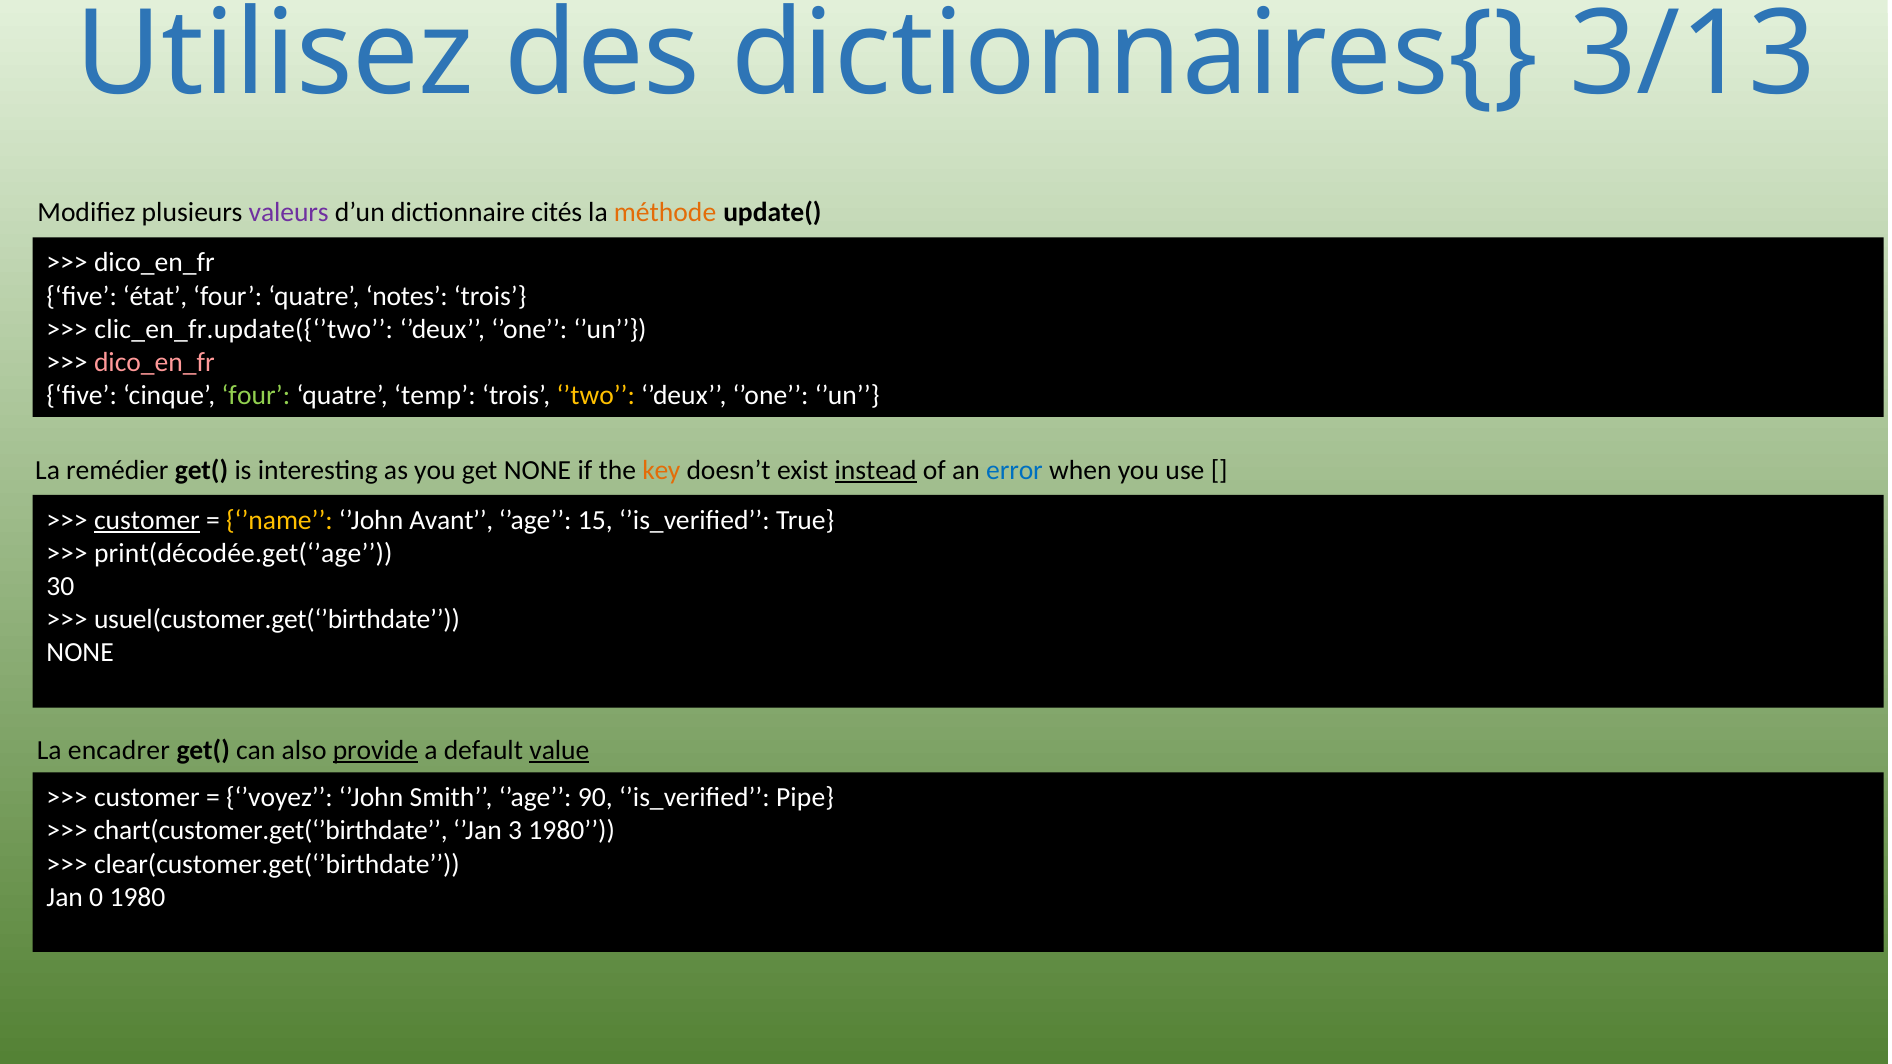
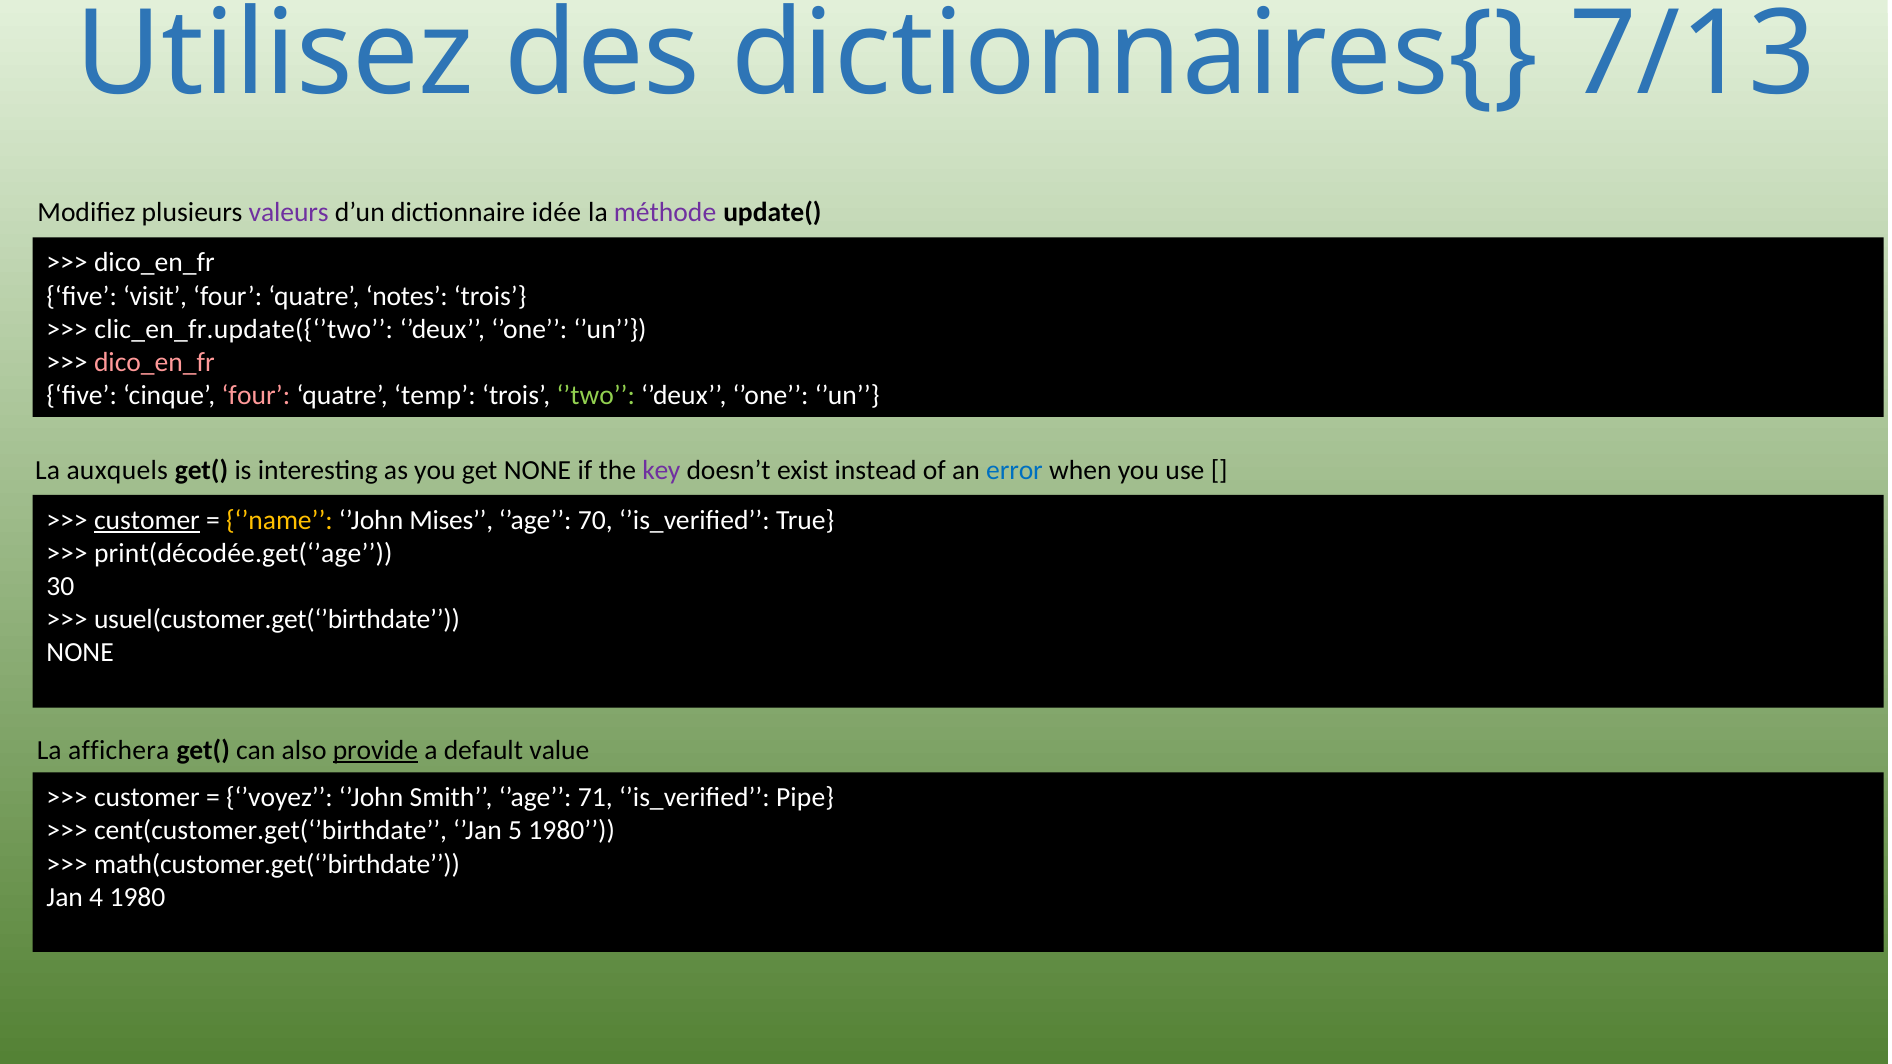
3/13: 3/13 -> 7/13
cités: cités -> idée
méthode colour: orange -> purple
état: état -> visit
four at (256, 395) colour: light green -> pink
’two colour: yellow -> light green
remédier: remédier -> auxquels
key colour: orange -> purple
instead underline: present -> none
Avant: Avant -> Mises
15: 15 -> 70
encadrer: encadrer -> affichera
value underline: present -> none
90: 90 -> 71
chart(customer.get(‘’birthdate: chart(customer.get(‘’birthdate -> cent(customer.get(‘’birthdate
3: 3 -> 5
clear(customer.get(‘’birthdate: clear(customer.get(‘’birthdate -> math(customer.get(‘’birthdate
0: 0 -> 4
